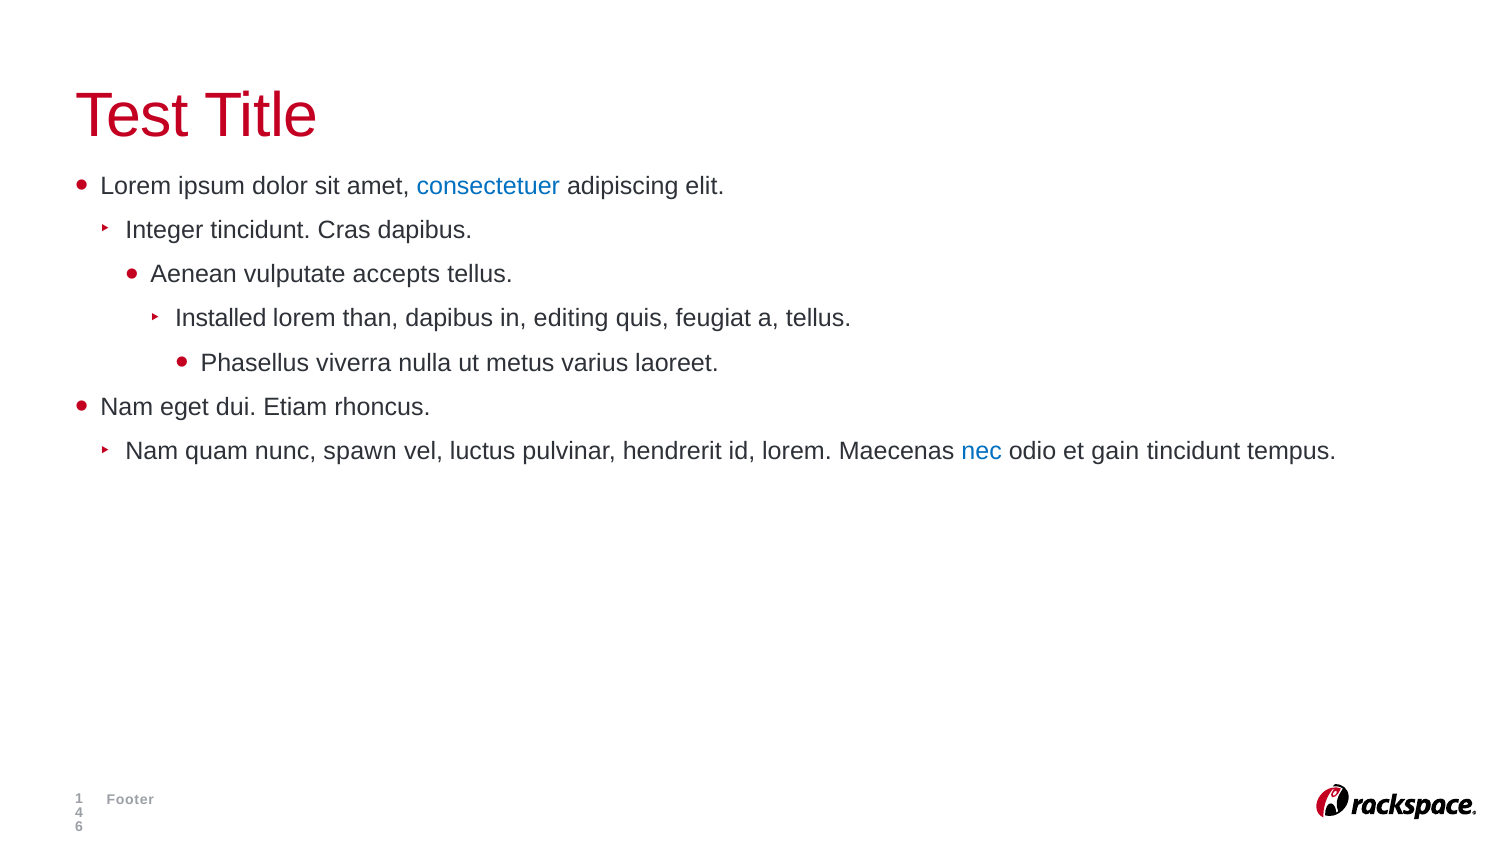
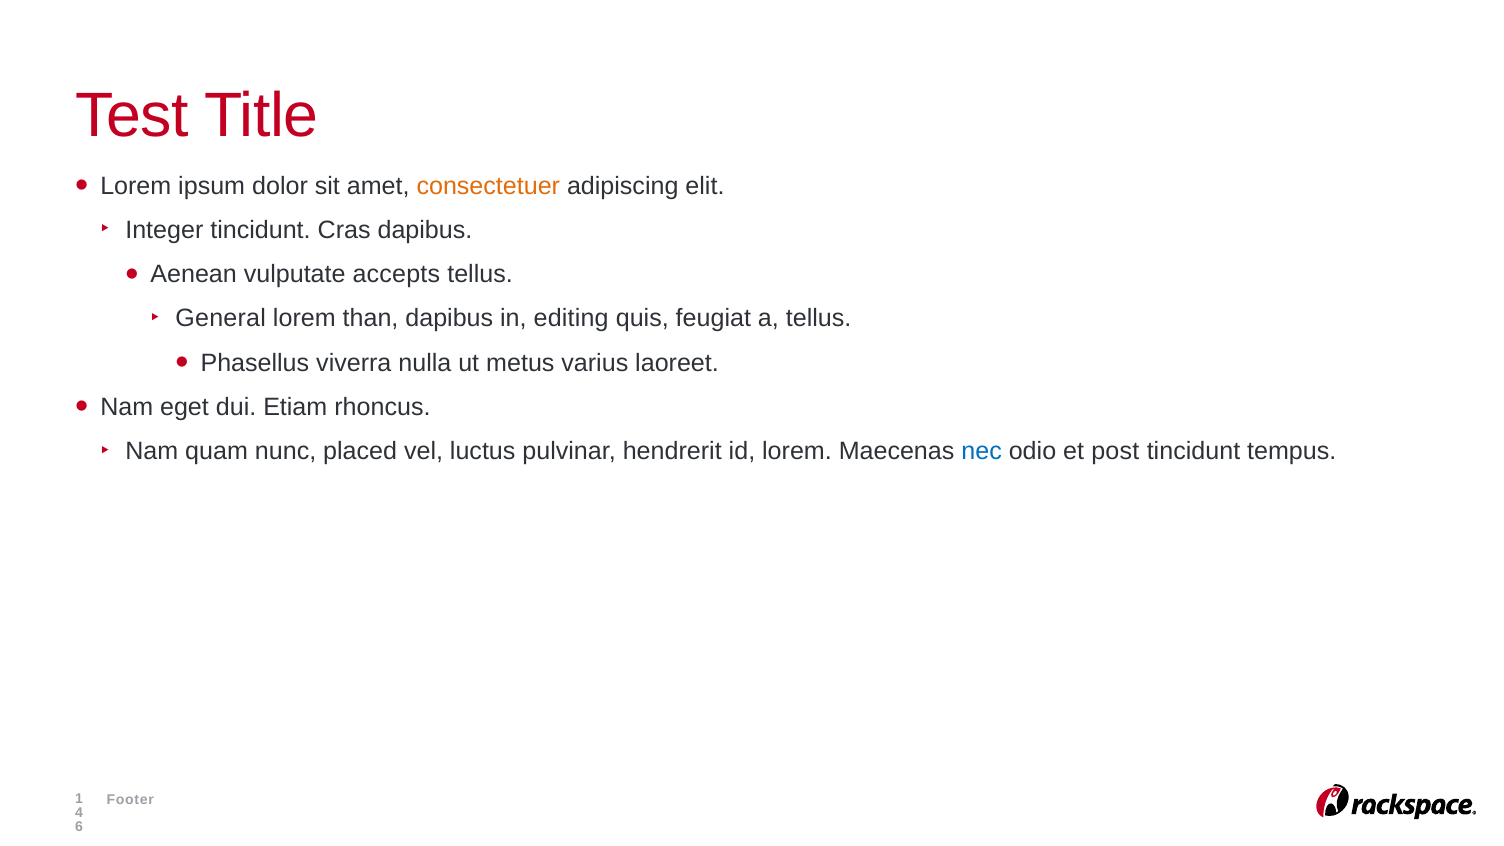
consectetuer colour: blue -> orange
Installed: Installed -> General
spawn: spawn -> placed
gain: gain -> post
